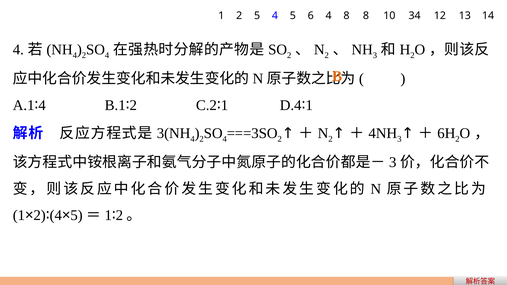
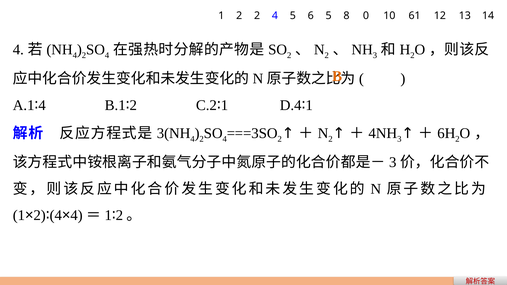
2 5: 5 -> 2
6 4: 4 -> 5
8 8: 8 -> 0
34: 34 -> 61
5 at (77, 216): 5 -> 4
